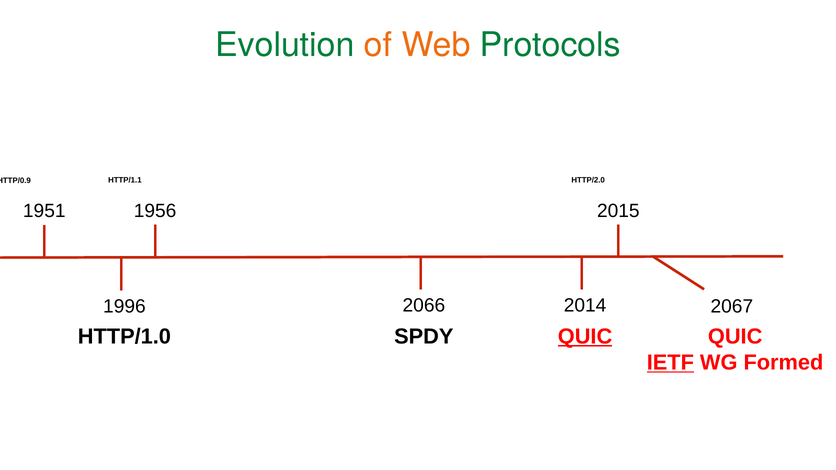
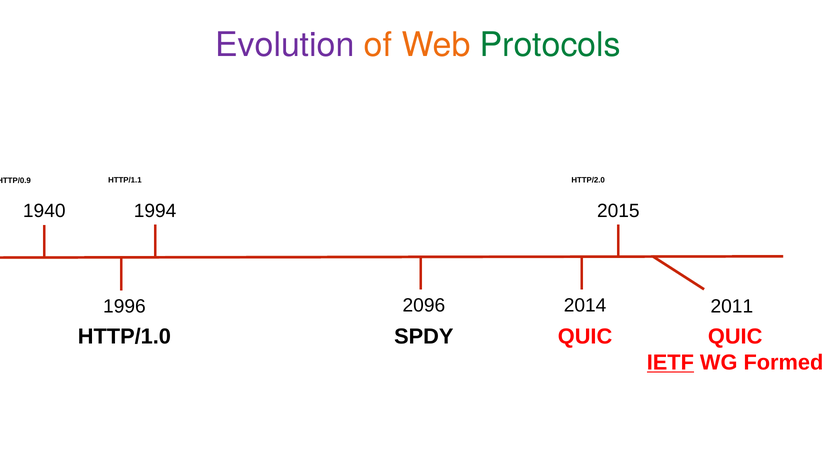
Evolution colour: green -> purple
1956: 1956 -> 1994
1951: 1951 -> 1940
2066: 2066 -> 2096
2067: 2067 -> 2011
QUIC at (585, 337) underline: present -> none
